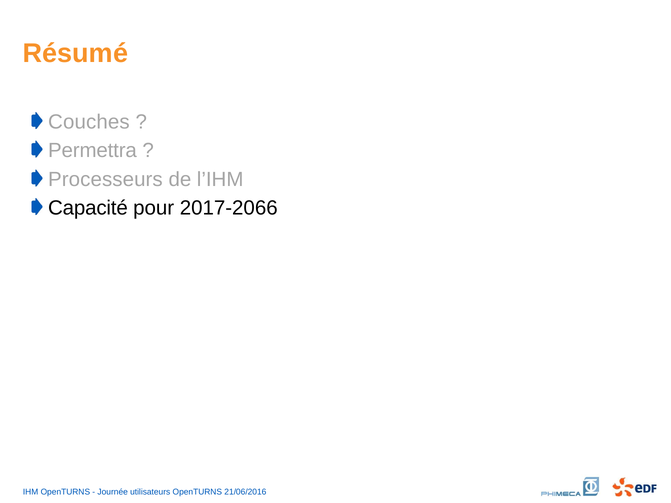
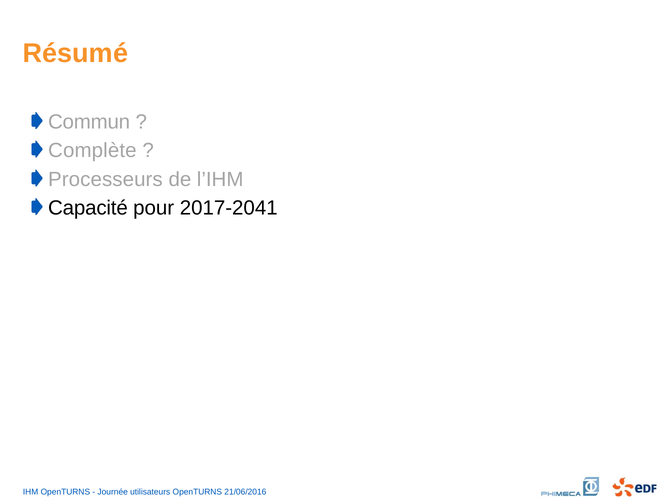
Couches: Couches -> Commun
Permettra: Permettra -> Complète
2017-2066: 2017-2066 -> 2017-2041
